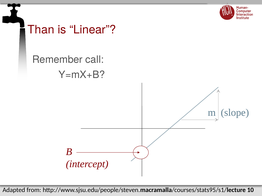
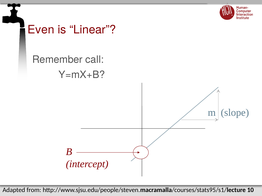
Than: Than -> Even
